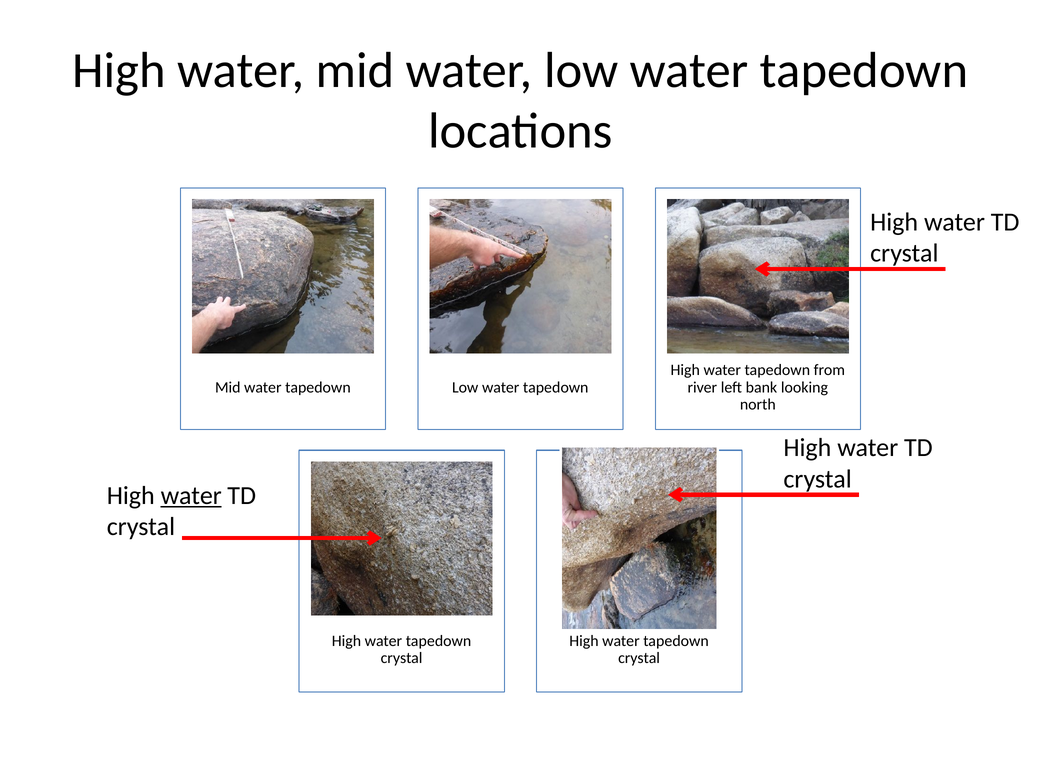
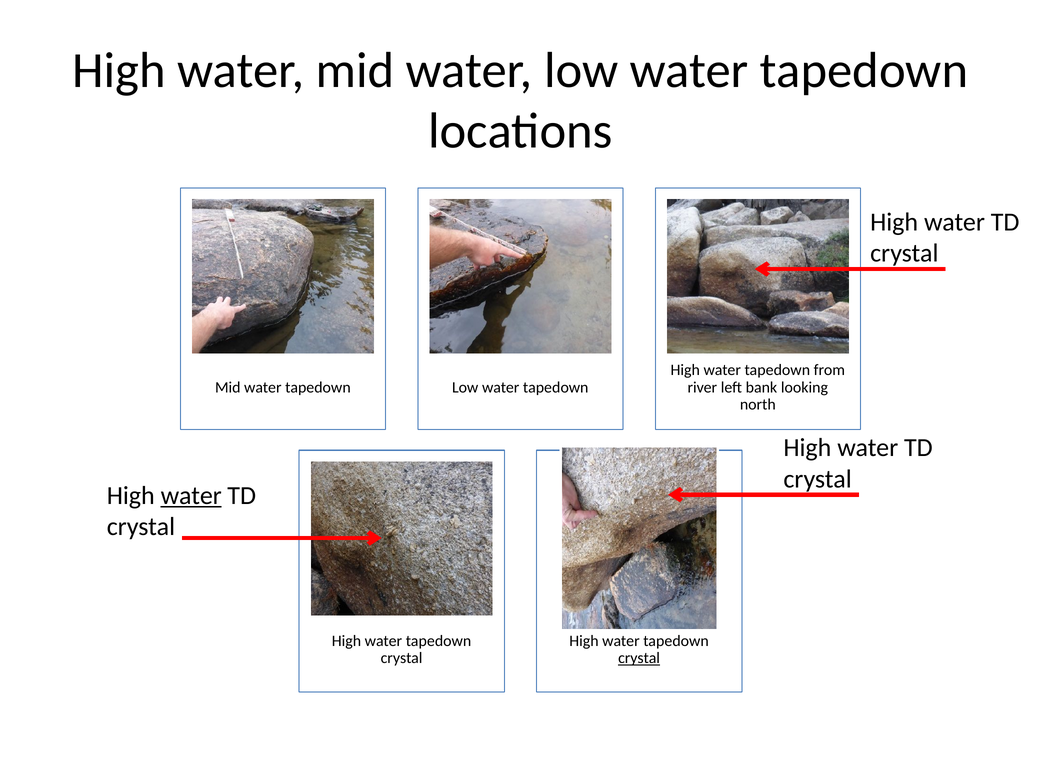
crystal at (639, 658) underline: none -> present
